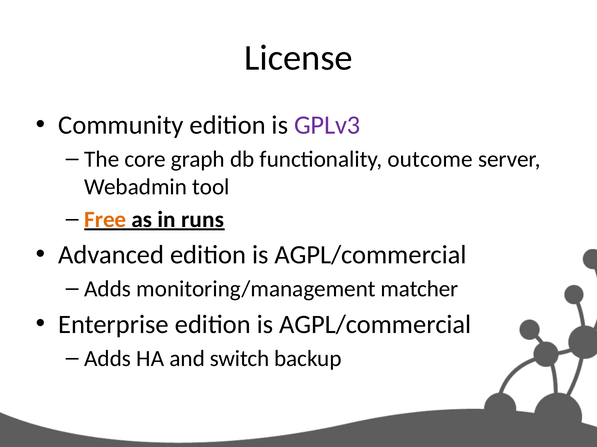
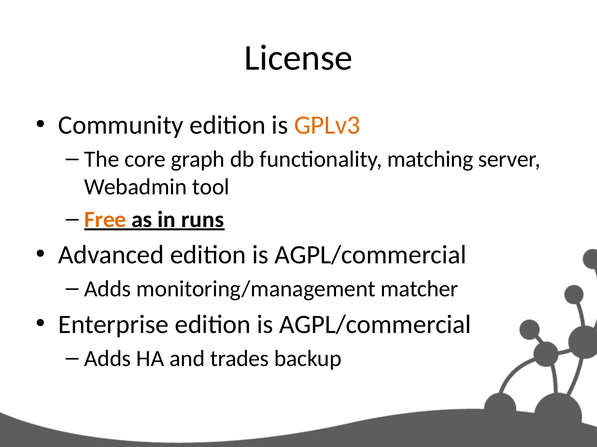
GPLv3 colour: purple -> orange
outcome: outcome -> matching
switch: switch -> trades
